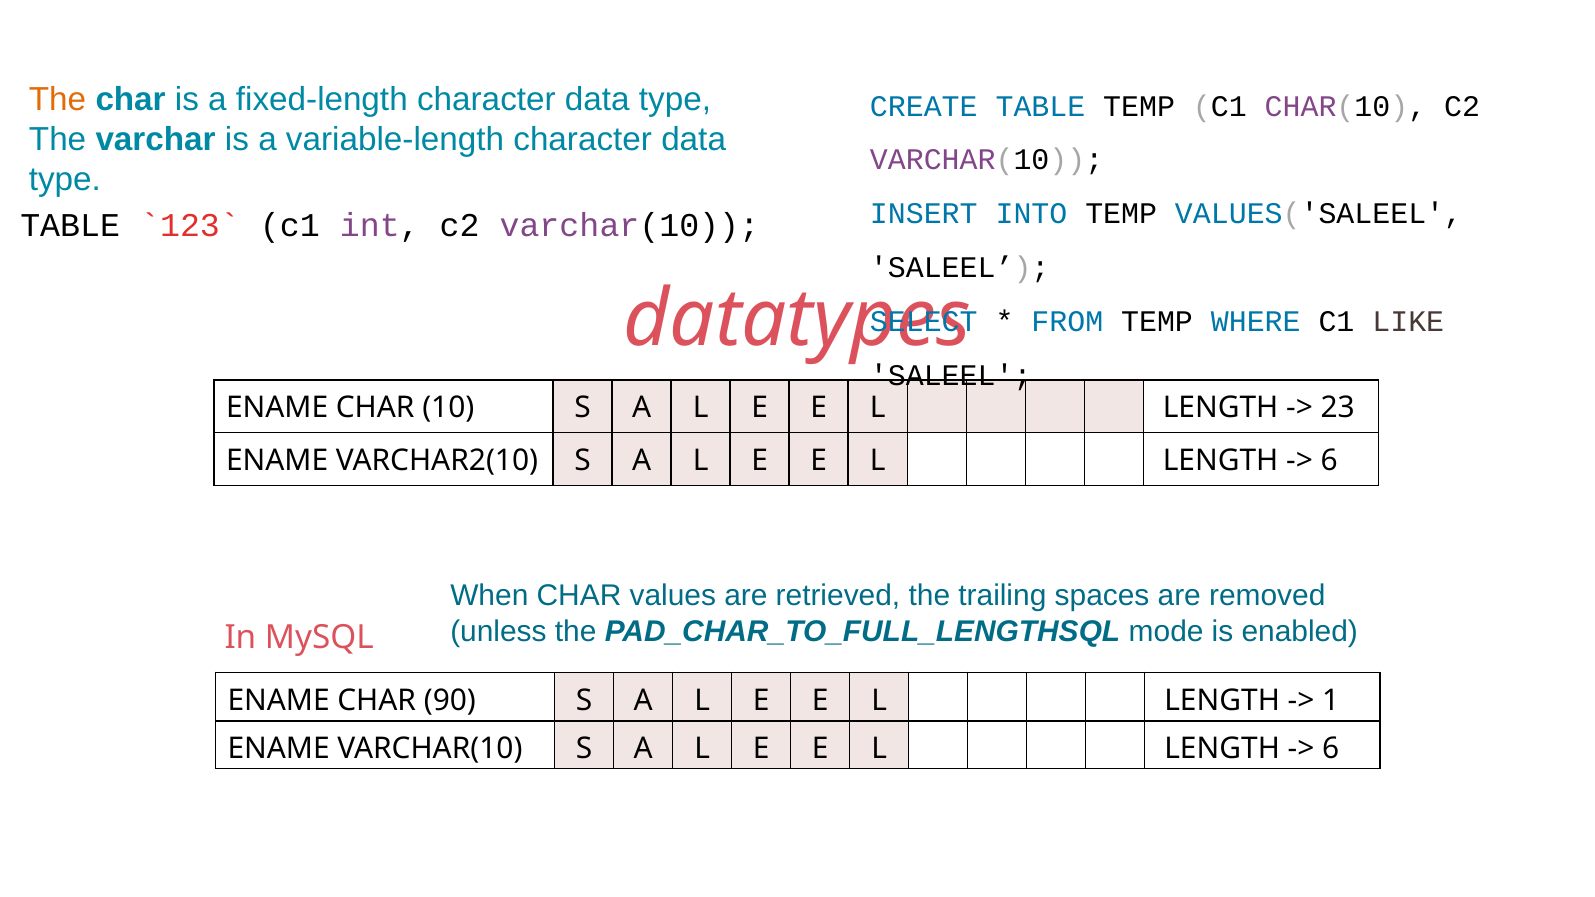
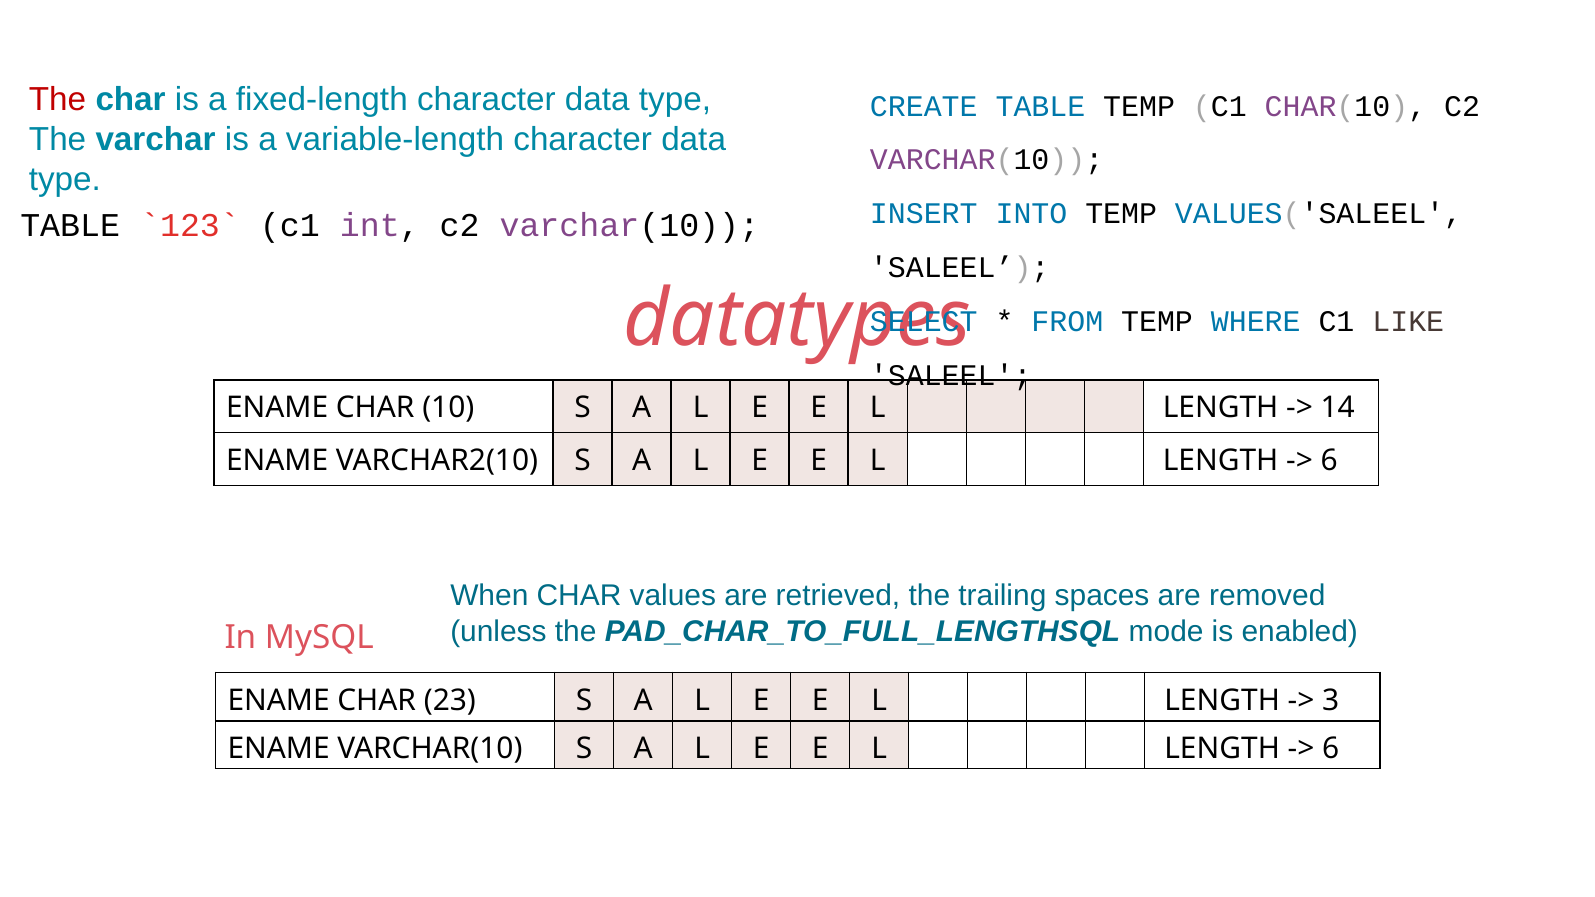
The at (58, 100) colour: orange -> red
23: 23 -> 14
90: 90 -> 23
1: 1 -> 3
